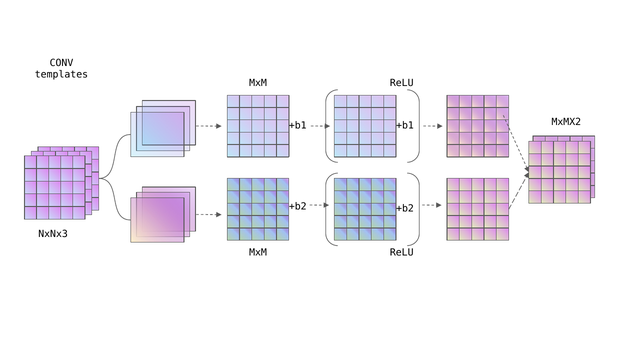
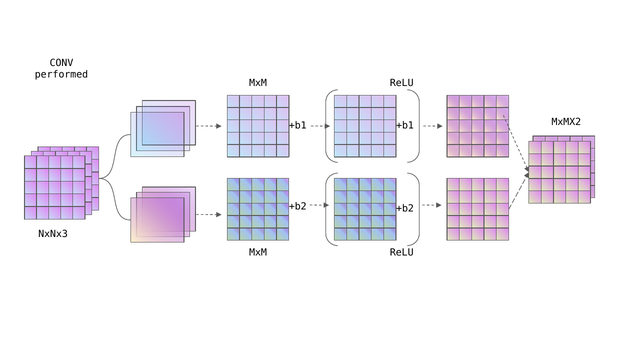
templates: templates -> performed
